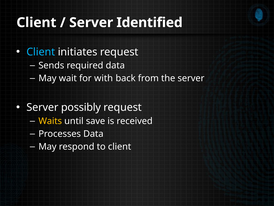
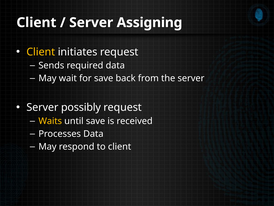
Identified: Identified -> Assigning
Client at (41, 52) colour: light blue -> yellow
for with: with -> save
